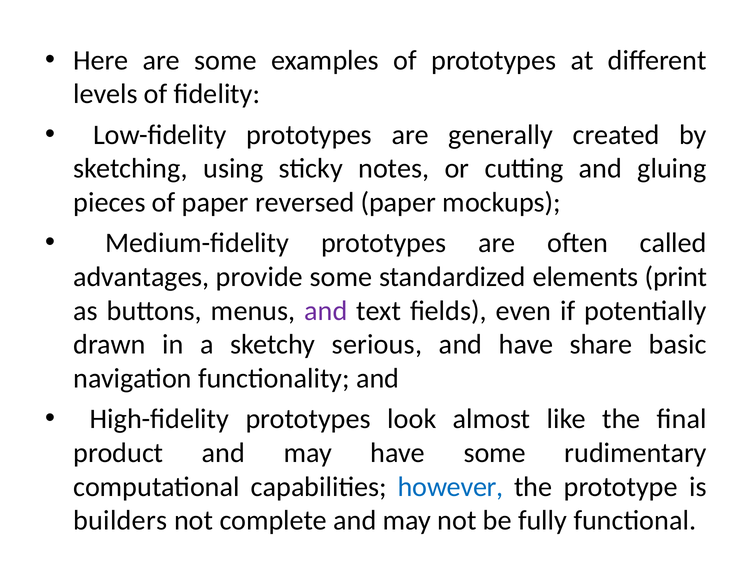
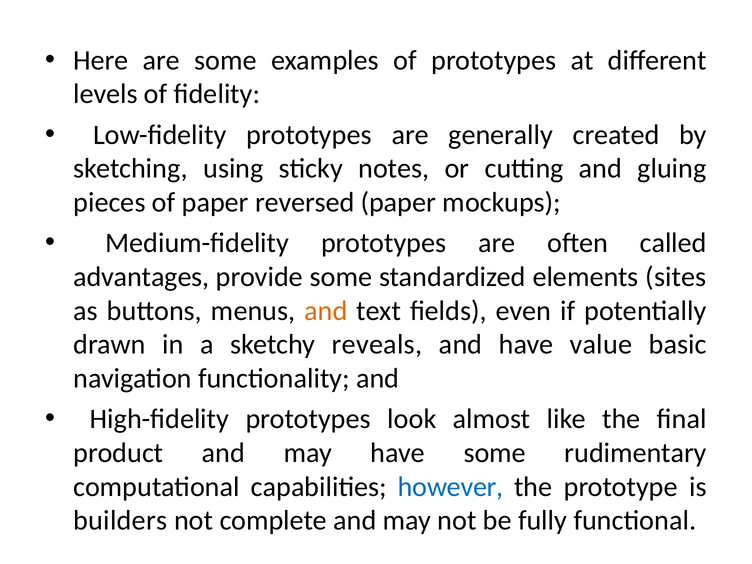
print: print -> sites
and at (326, 311) colour: purple -> orange
serious: serious -> reveals
share: share -> value
